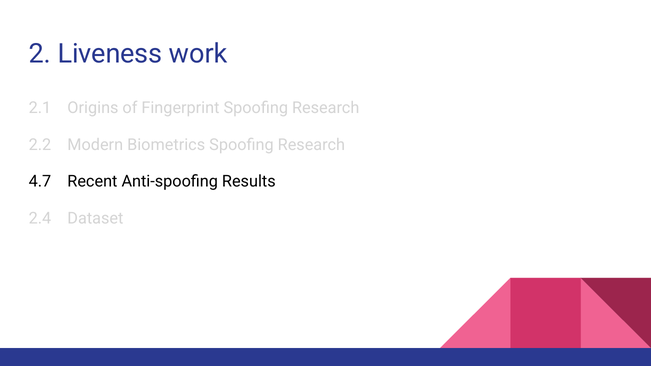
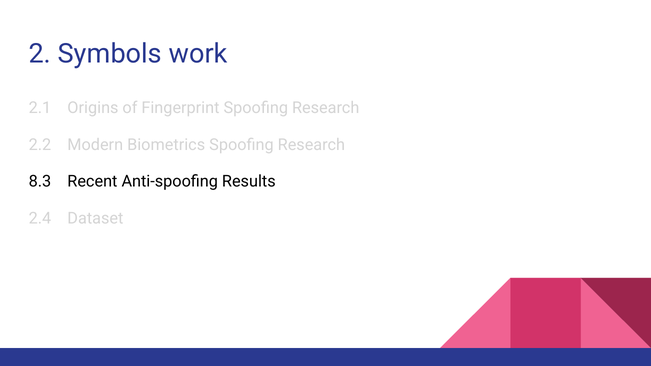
Liveness: Liveness -> Symbols
4.7: 4.7 -> 8.3
